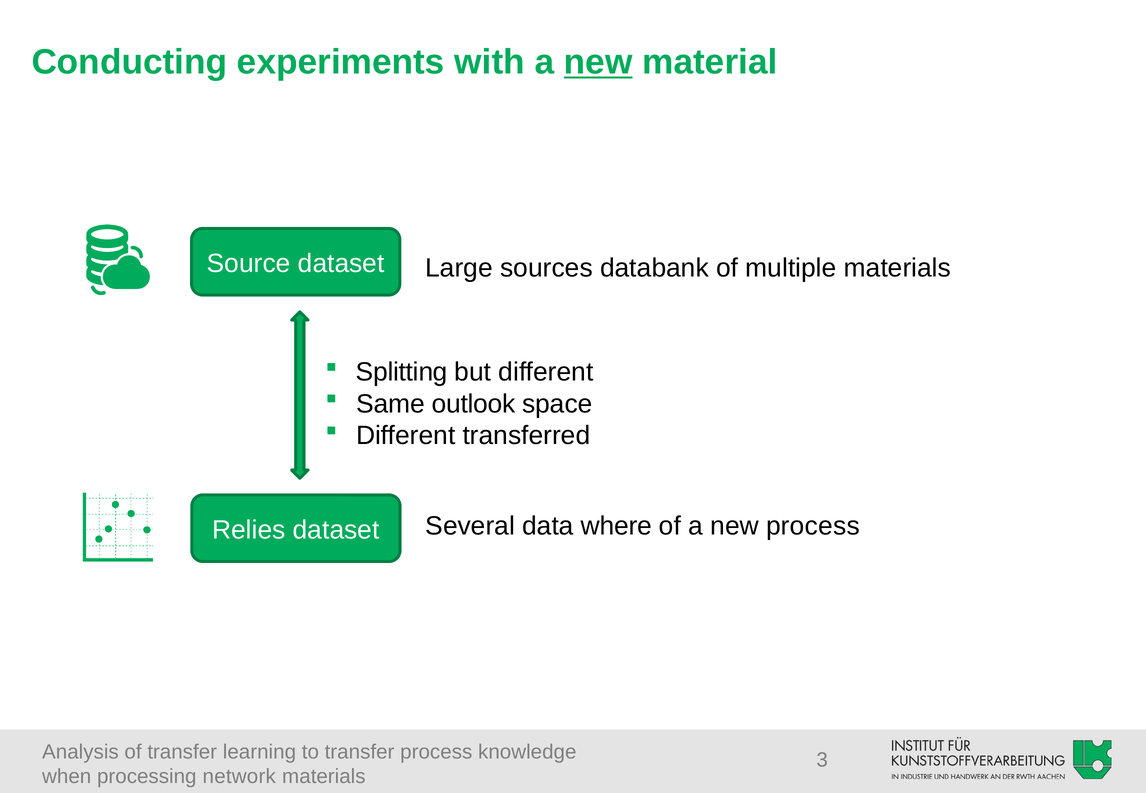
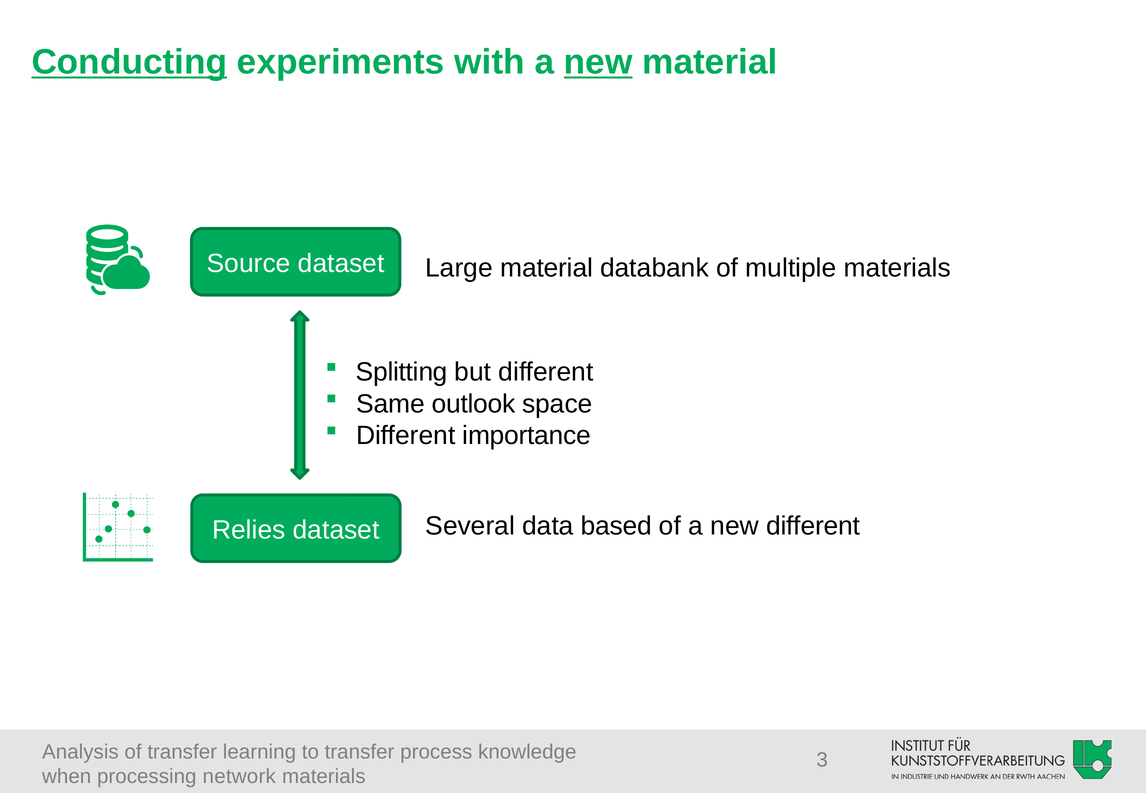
Conducting underline: none -> present
Large sources: sources -> material
transferred: transferred -> importance
where: where -> based
new process: process -> different
